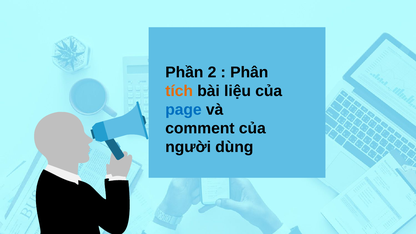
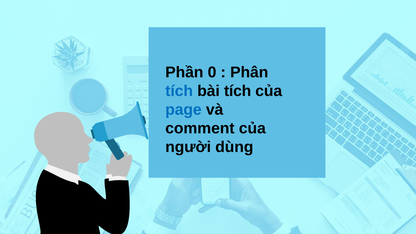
2: 2 -> 0
tích at (179, 91) colour: orange -> blue
bài liệu: liệu -> tích
